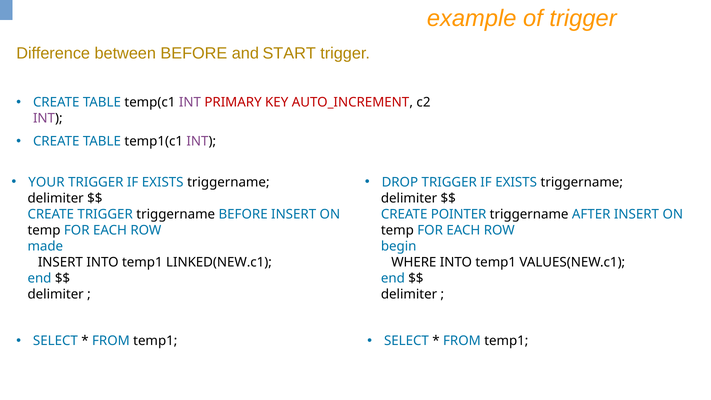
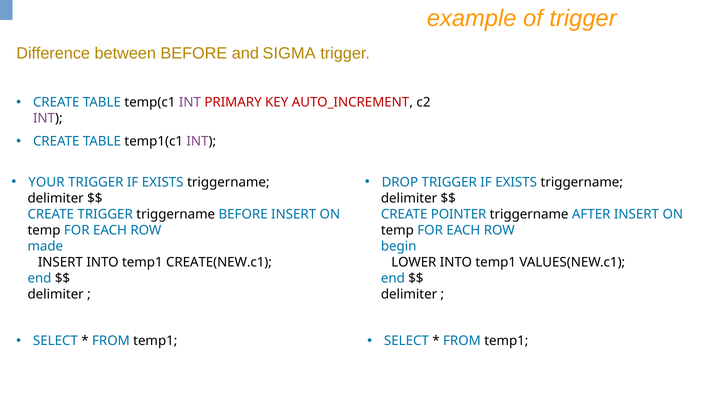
START: START -> SIGMA
LINKED(NEW.c1: LINKED(NEW.c1 -> CREATE(NEW.c1
WHERE: WHERE -> LOWER
